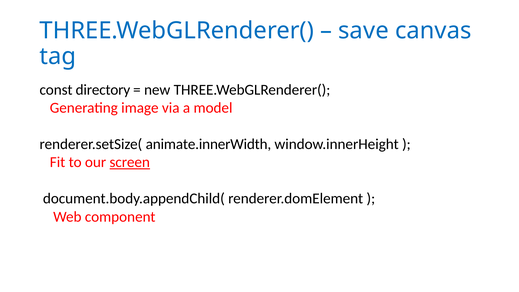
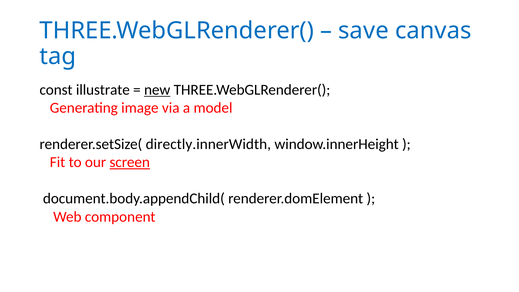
directory: directory -> illustrate
new underline: none -> present
animate.innerWidth: animate.innerWidth -> directly.innerWidth
